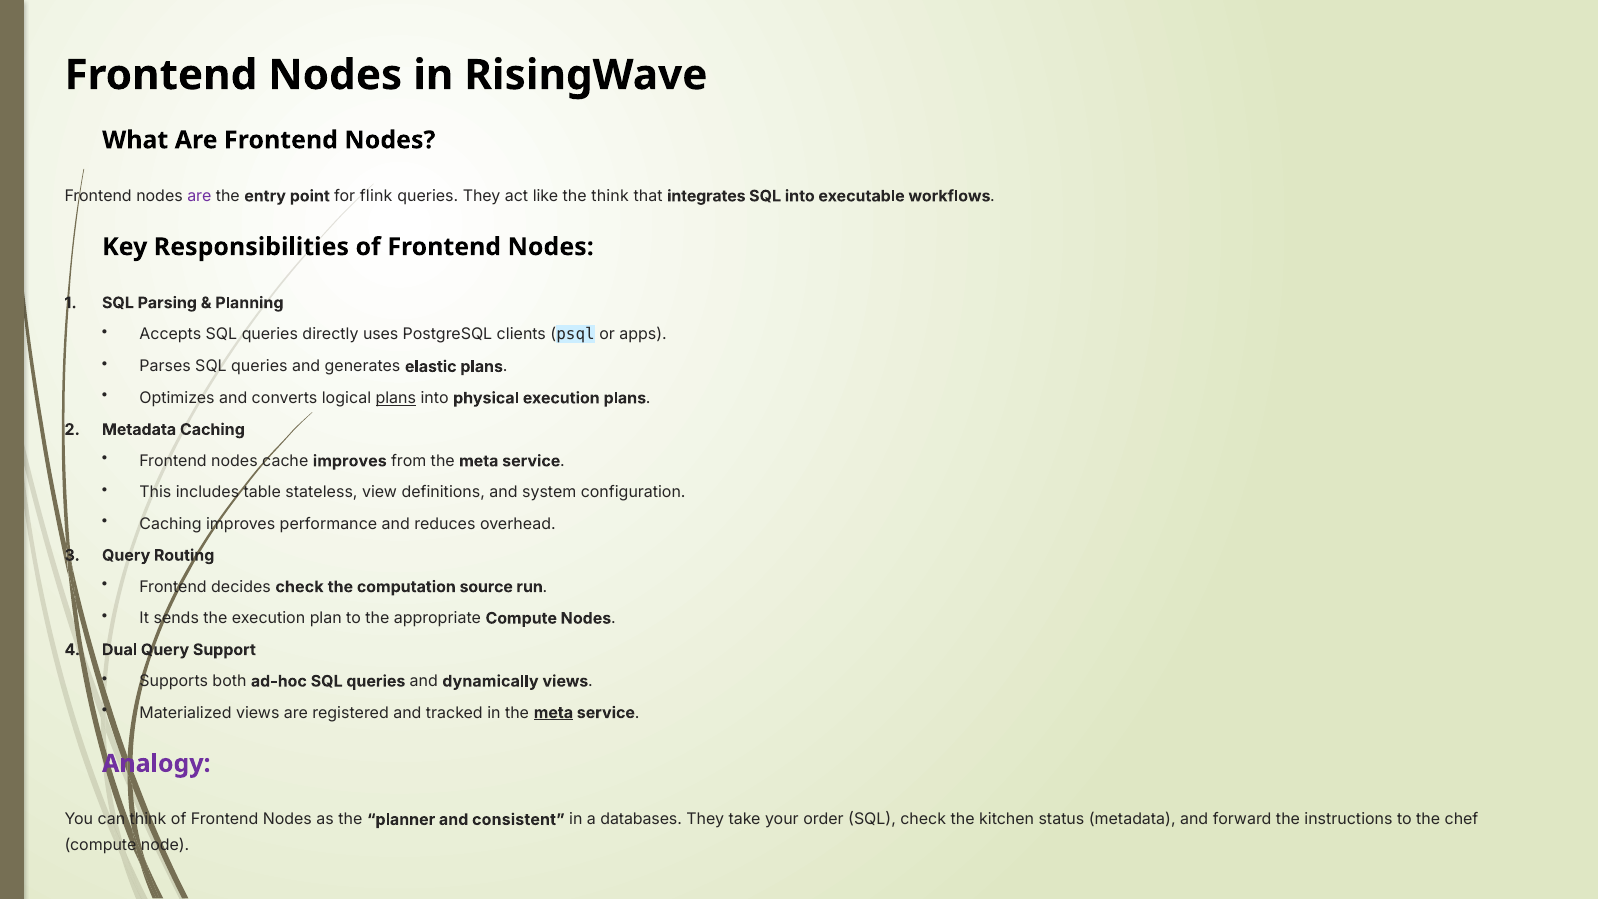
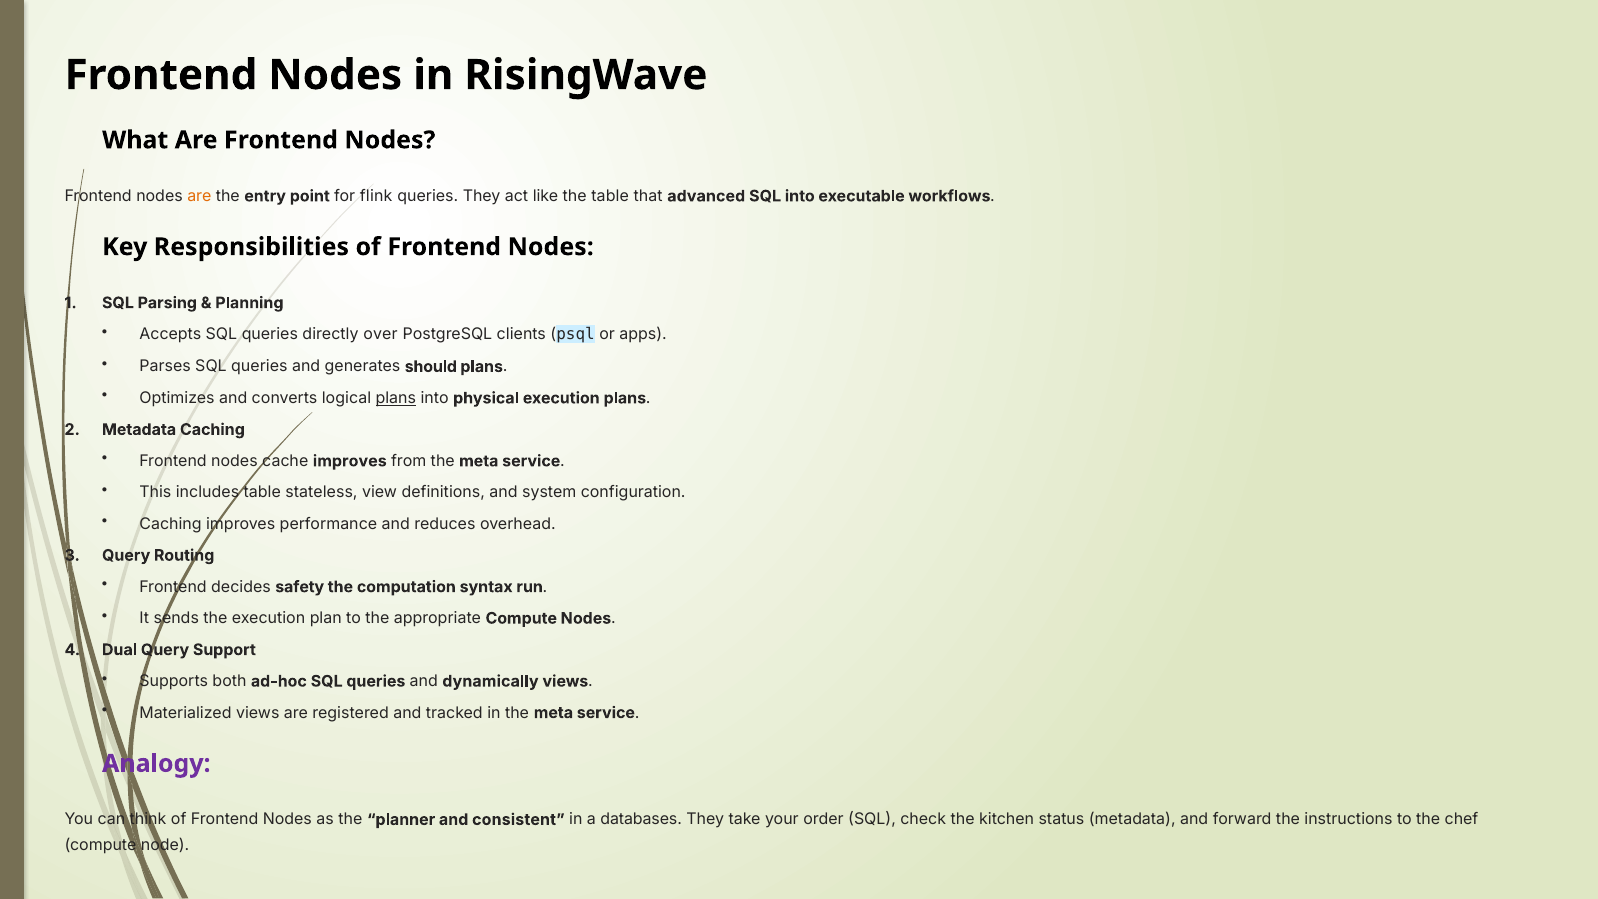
are at (199, 196) colour: purple -> orange
the think: think -> table
integrates: integrates -> advanced
uses: uses -> over
elastic: elastic -> should
decides check: check -> safety
source: source -> syntax
meta at (553, 713) underline: present -> none
